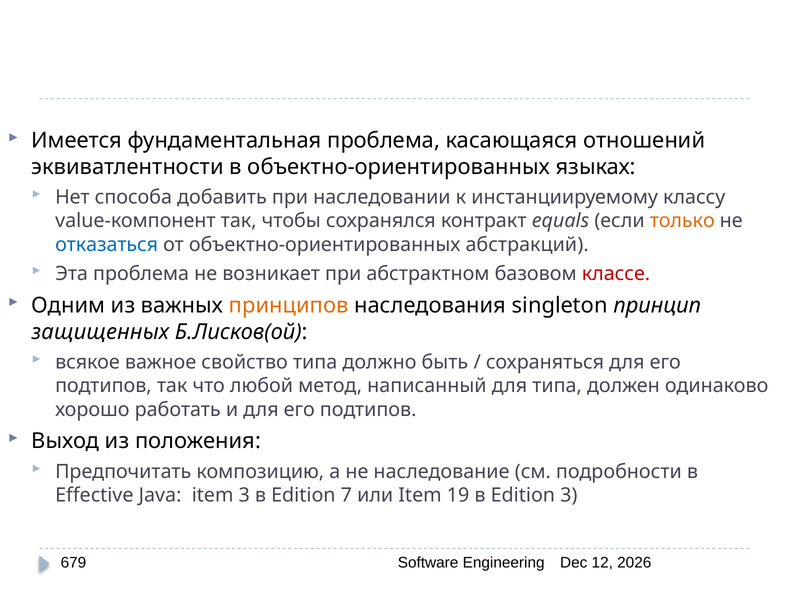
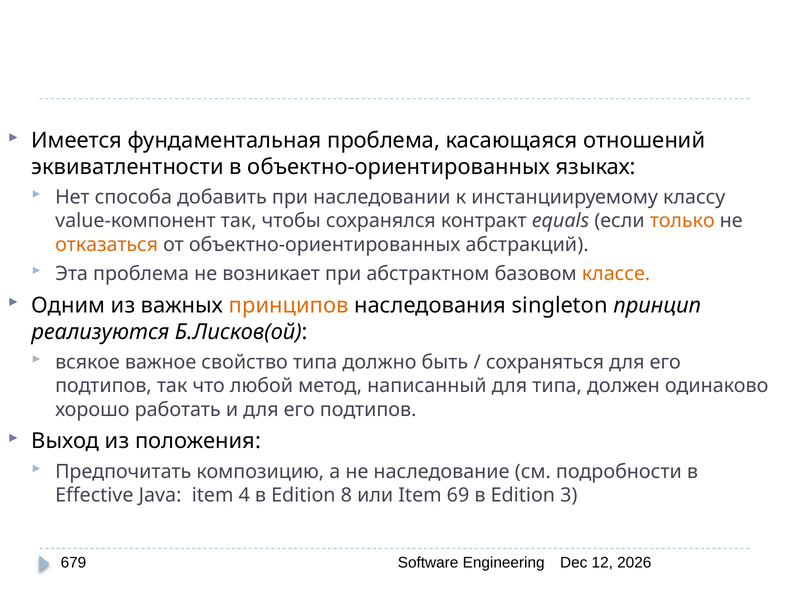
отказаться colour: blue -> orange
классе colour: red -> orange
защищенных: защищенных -> реализуются
item 3: 3 -> 4
7: 7 -> 8
19: 19 -> 69
